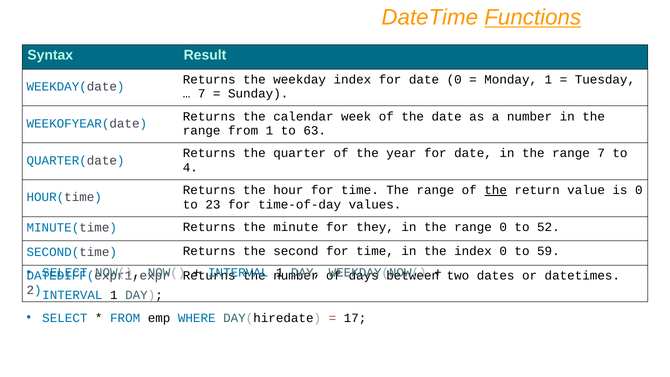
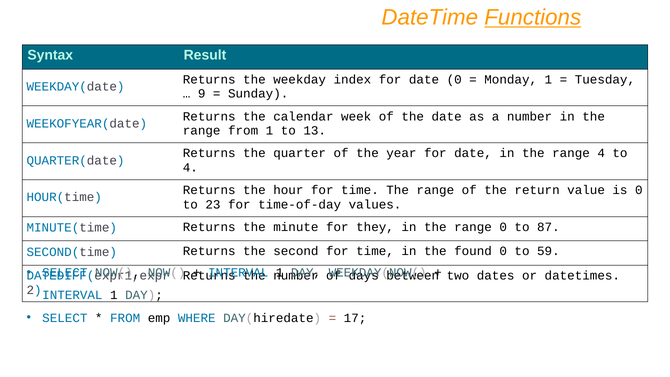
7 at (202, 94): 7 -> 9
63: 63 -> 13
range 7: 7 -> 4
the at (496, 190) underline: present -> none
52: 52 -> 87
the index: index -> found
